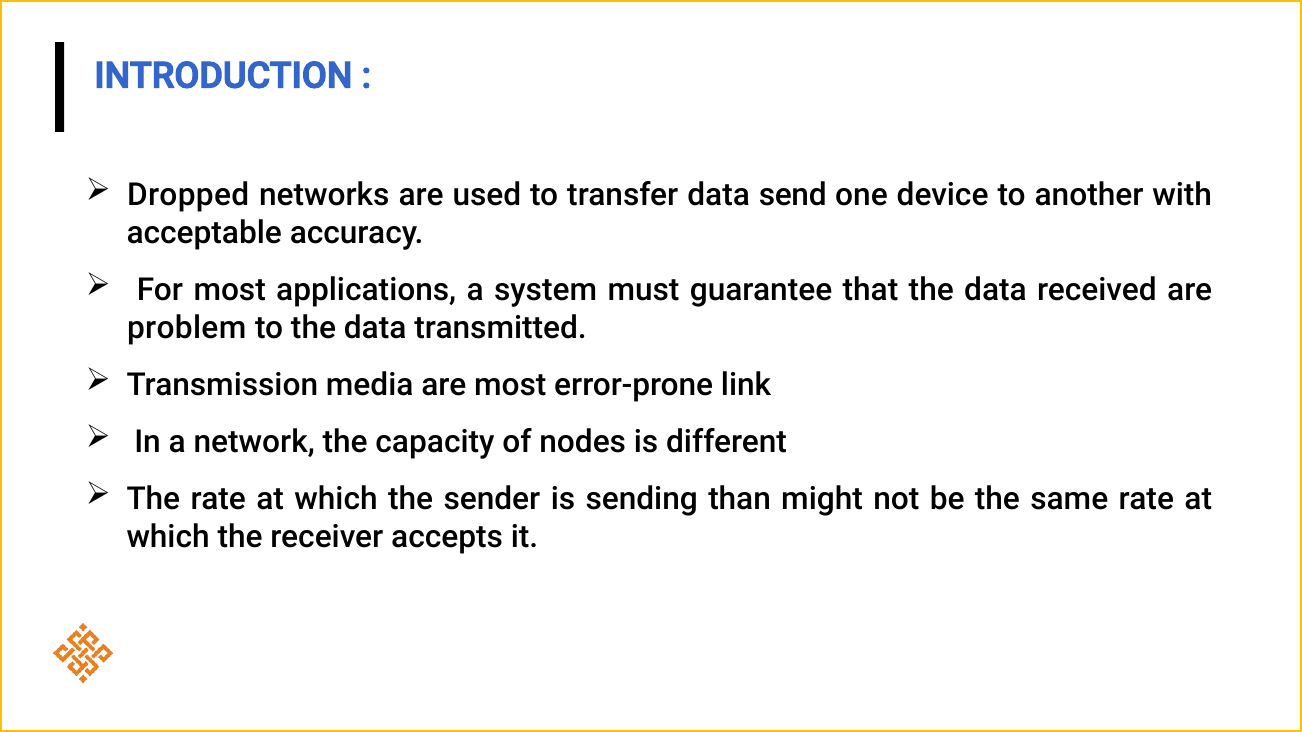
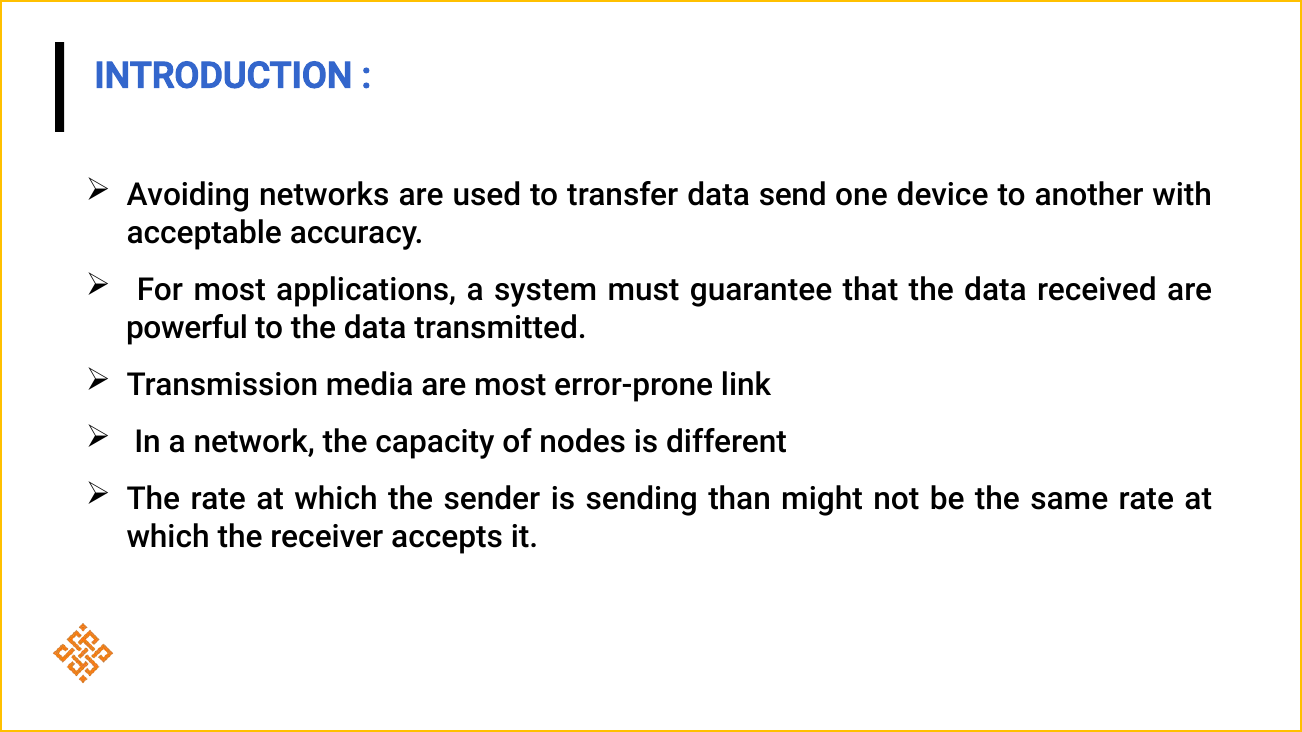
Dropped: Dropped -> Avoiding
problem: problem -> powerful
